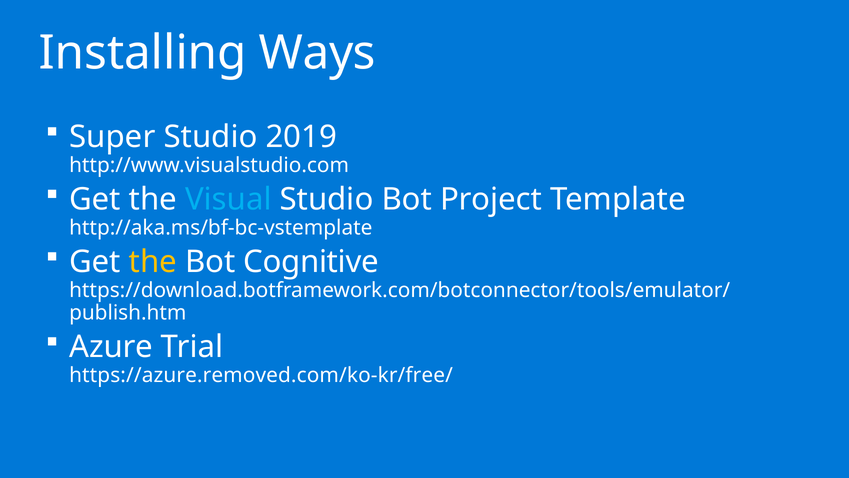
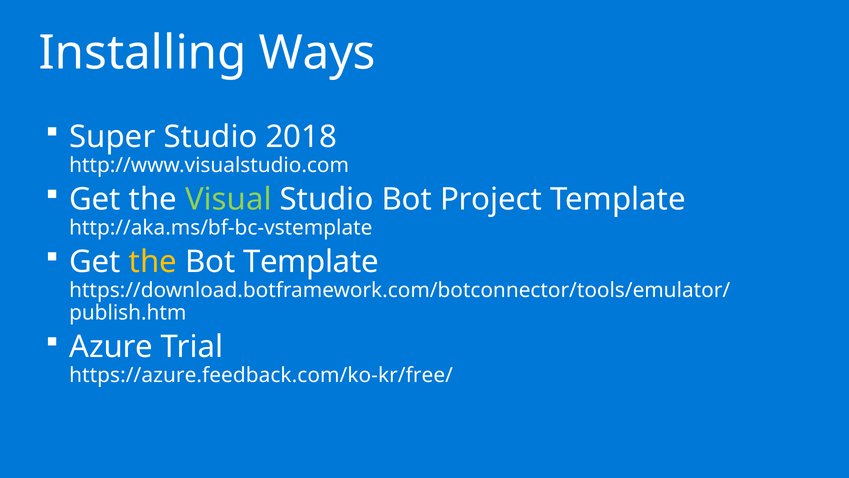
2019: 2019 -> 2018
Visual colour: light blue -> light green
Bot Cognitive: Cognitive -> Template
https://azure.removed.com/ko-kr/free/: https://azure.removed.com/ko-kr/free/ -> https://azure.feedback.com/ko-kr/free/
